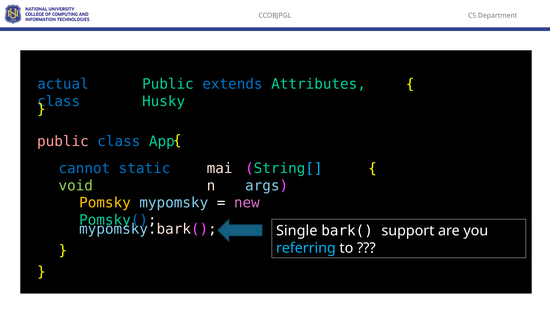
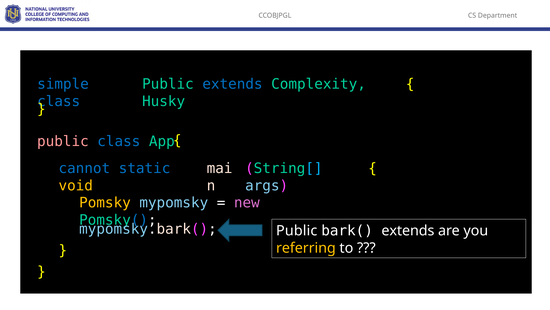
actual: actual -> simple
Attributes: Attributes -> Complexity
void colour: light green -> yellow
Single at (297, 230): Single -> Public
bark( support: support -> extends
referring colour: light blue -> yellow
